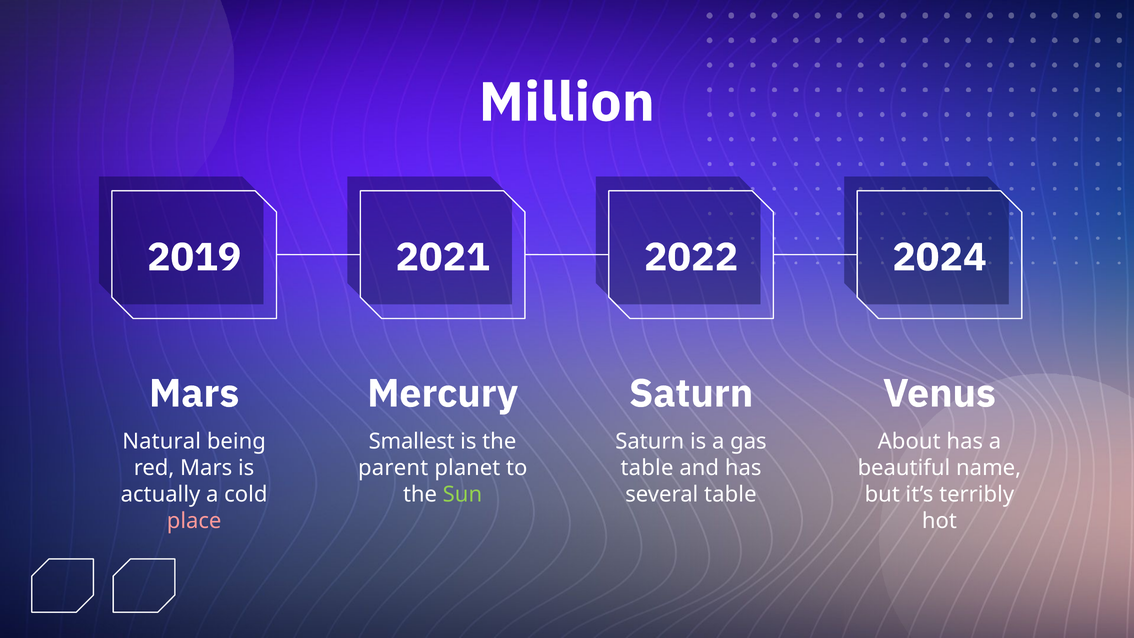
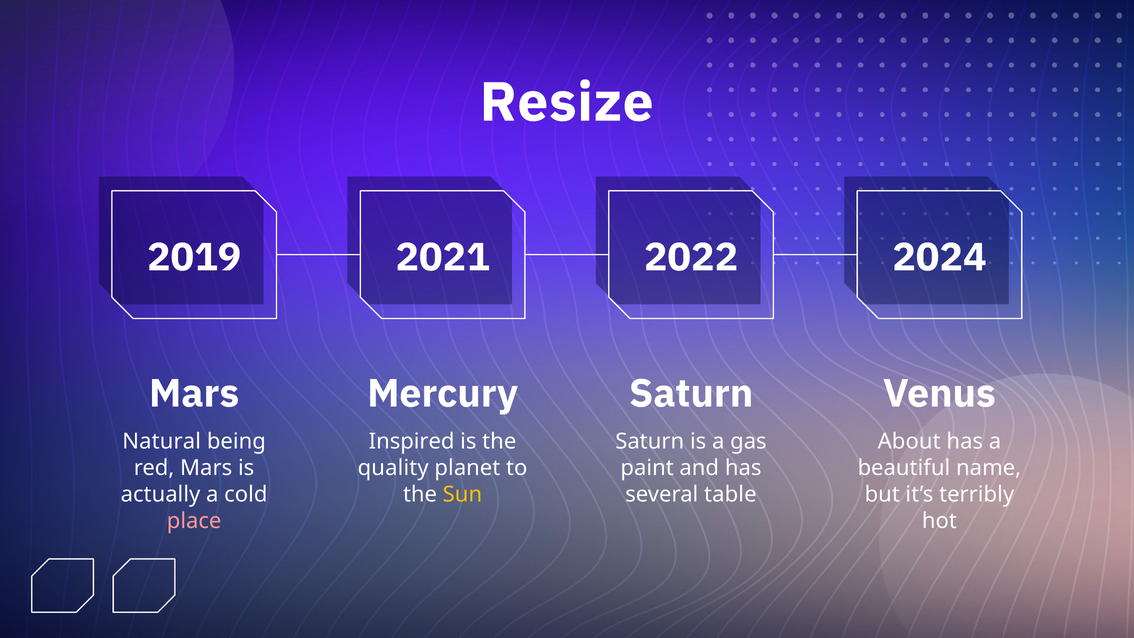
Million: Million -> Resize
Smallest: Smallest -> Inspired
parent: parent -> quality
table at (647, 468): table -> paint
Sun colour: light green -> yellow
